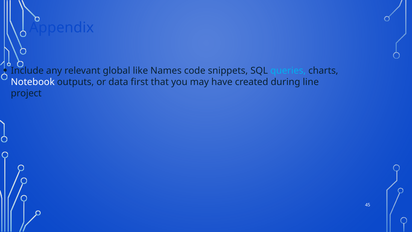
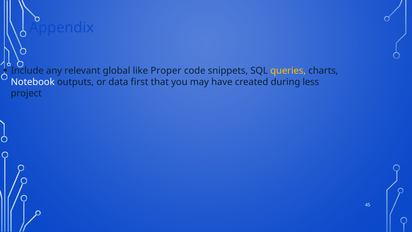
Names: Names -> Proper
queries colour: light blue -> yellow
line: line -> less
